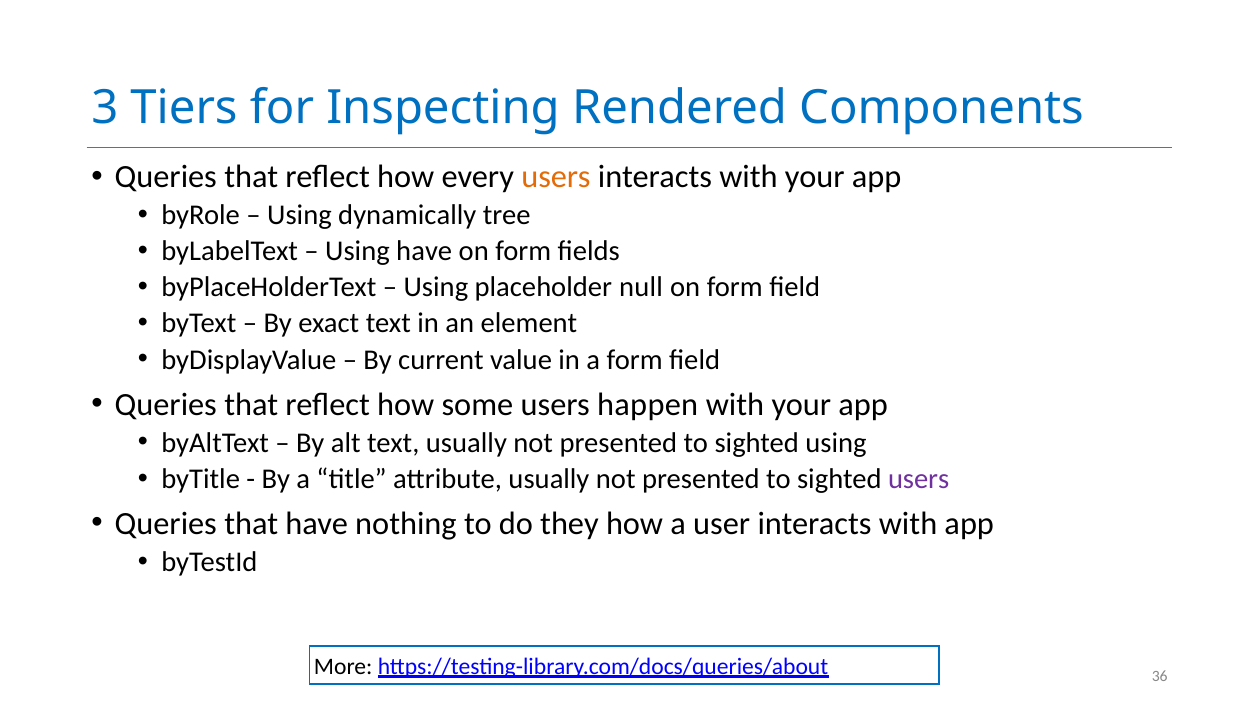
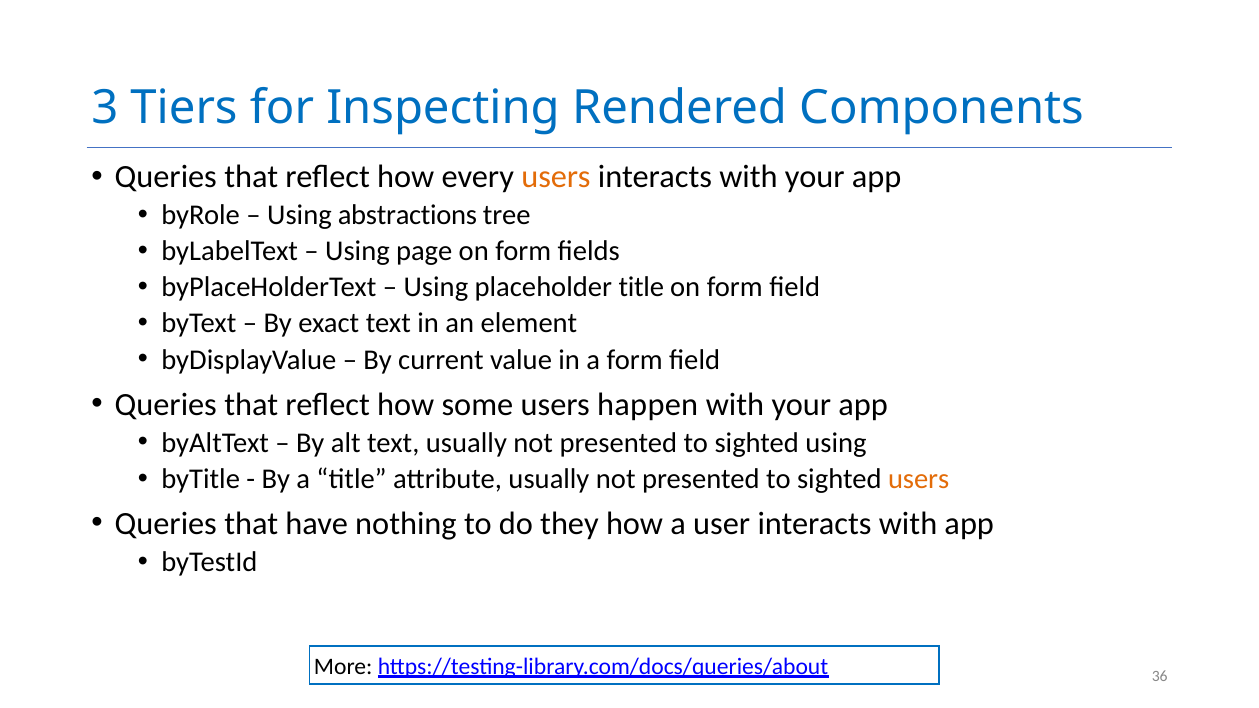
dynamically: dynamically -> abstractions
Using have: have -> page
placeholder null: null -> title
users at (919, 479) colour: purple -> orange
